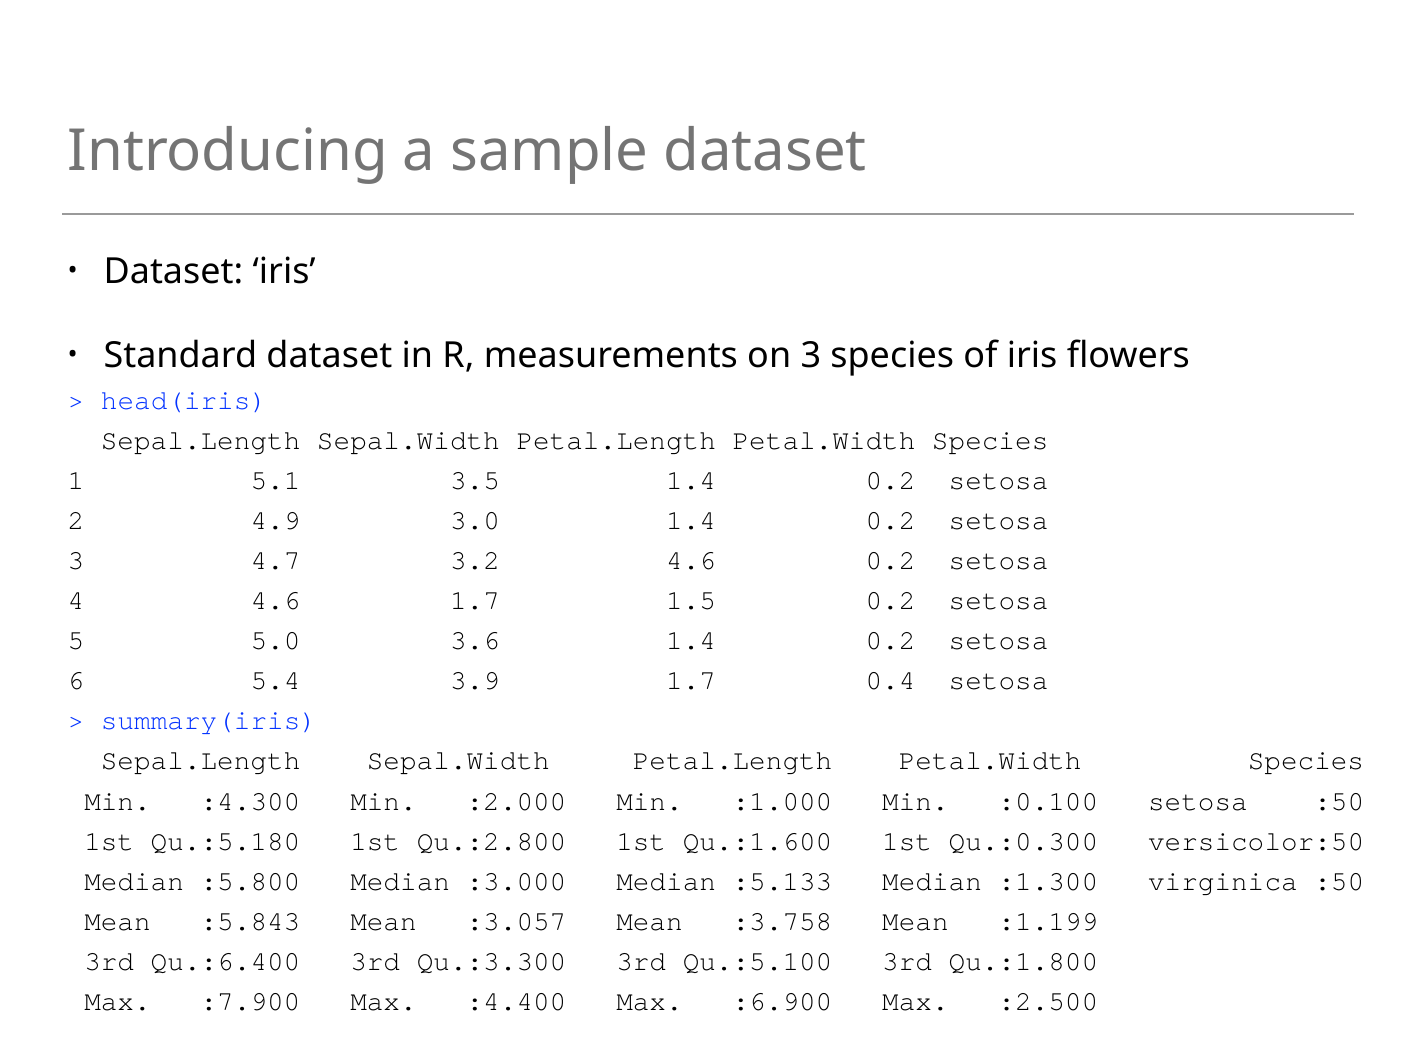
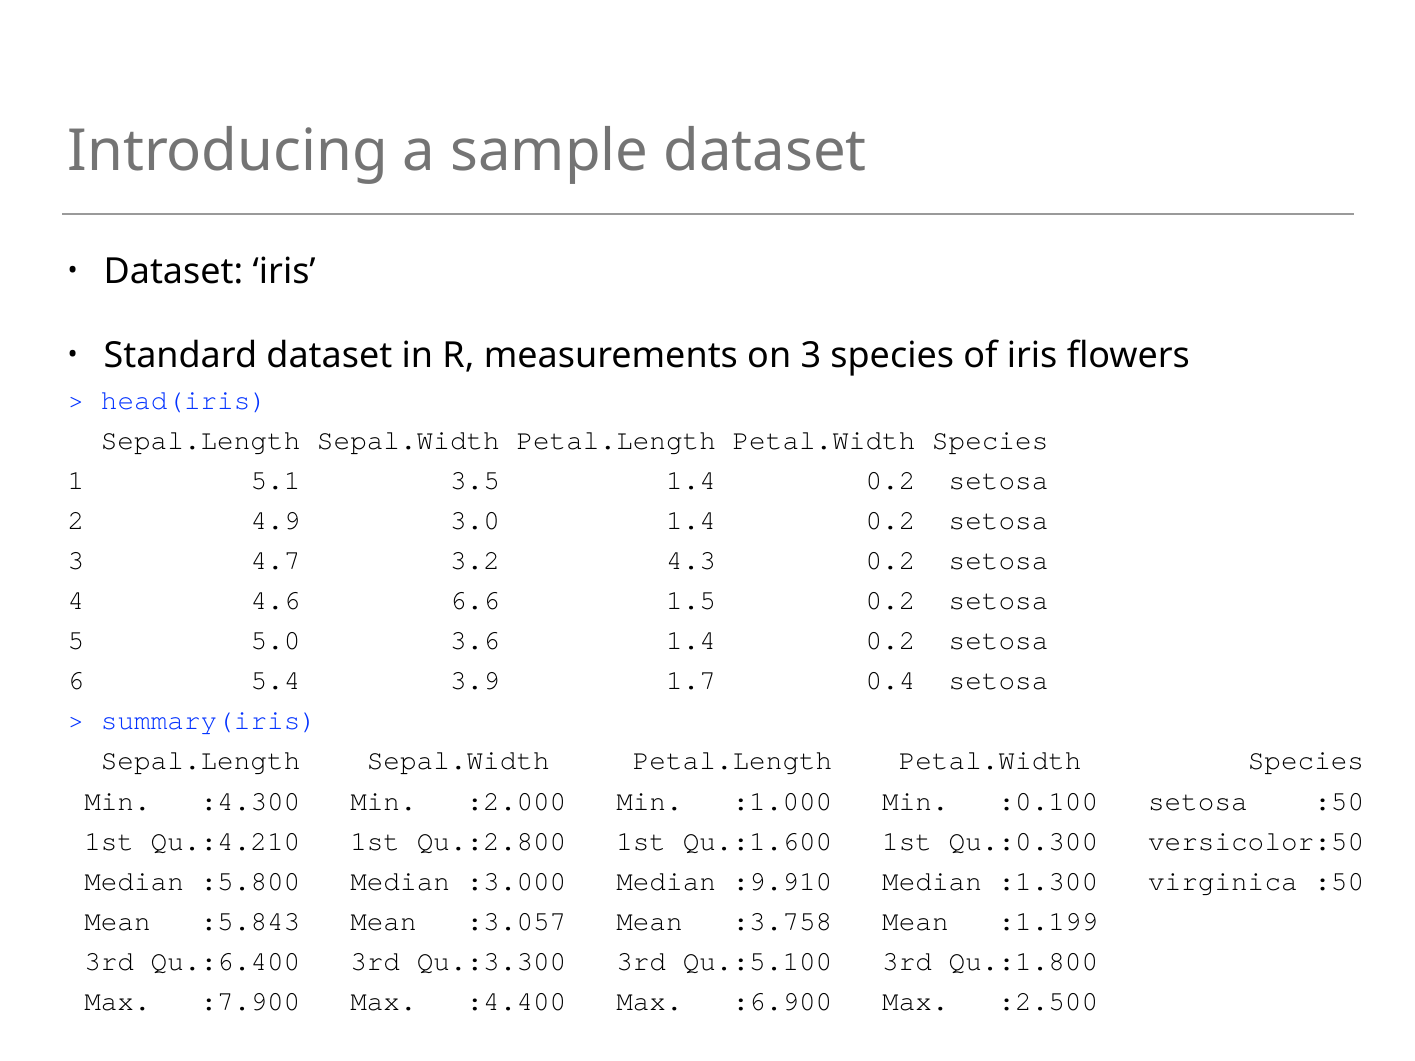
3.2 4.6: 4.6 -> 4.3
4.6 1.7: 1.7 -> 6.6
Qu.:5.180: Qu.:5.180 -> Qu.:4.210
:5.133: :5.133 -> :9.910
